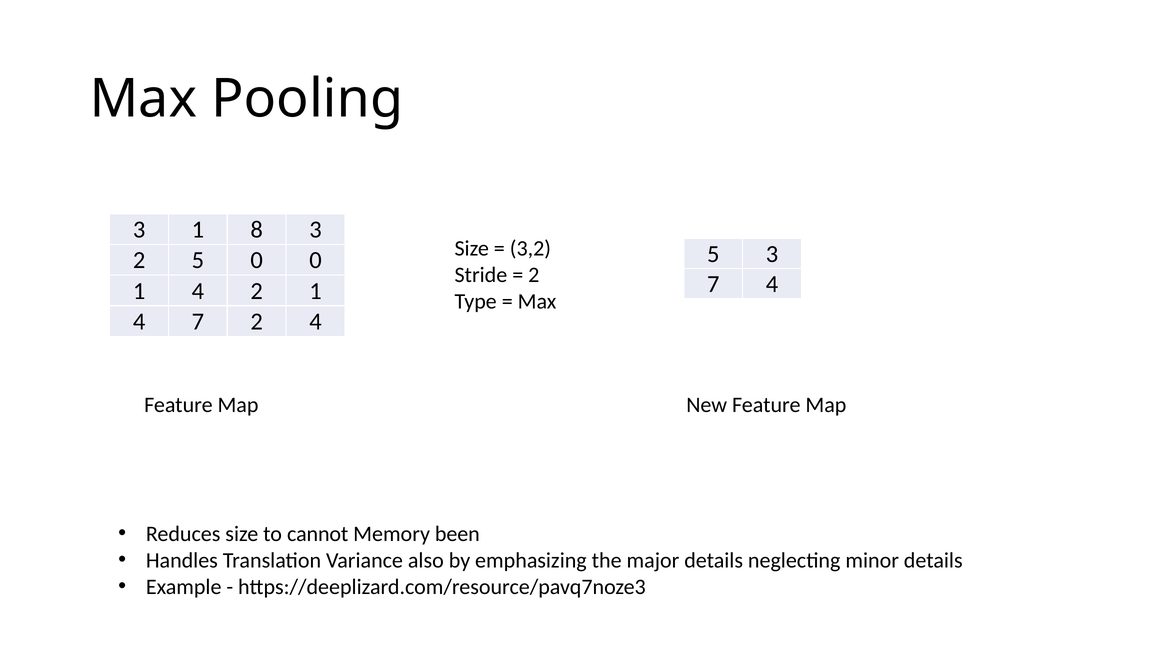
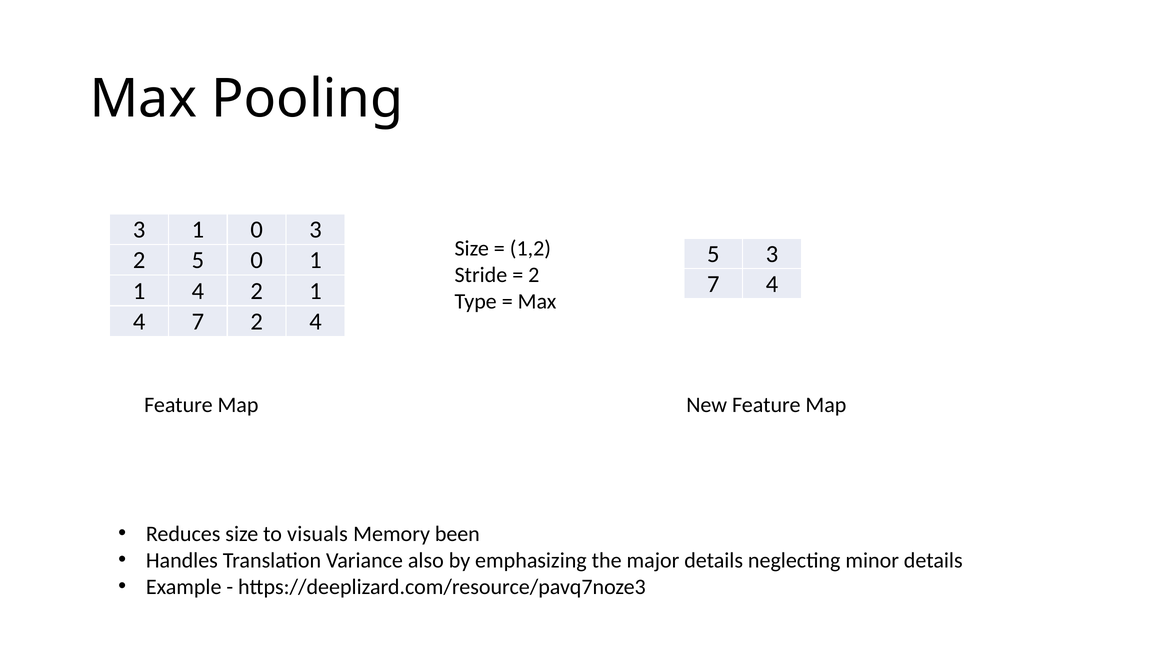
1 8: 8 -> 0
3,2: 3,2 -> 1,2
0 0: 0 -> 1
cannot: cannot -> visuals
